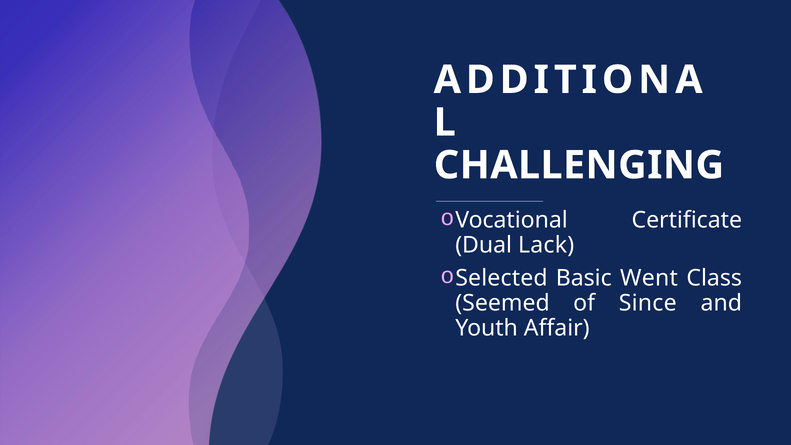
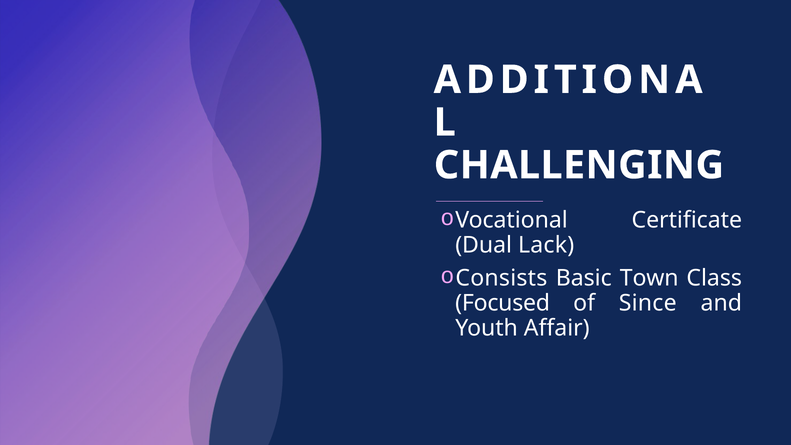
Selected: Selected -> Consists
Went: Went -> Town
Seemed: Seemed -> Focused
